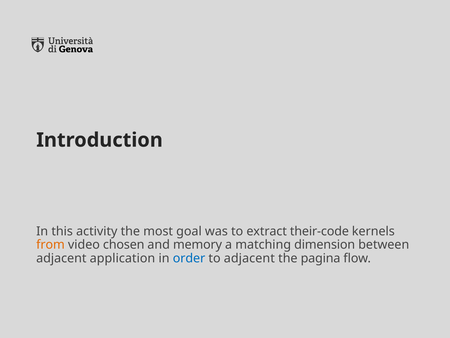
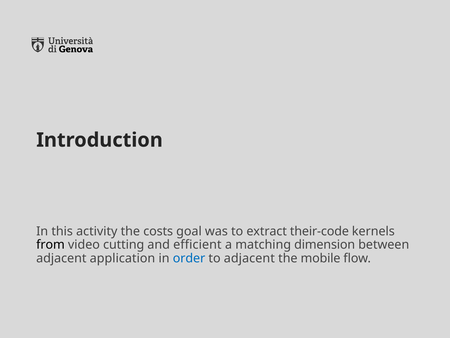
most: most -> costs
from colour: orange -> black
chosen: chosen -> cutting
memory: memory -> efficient
pagina: pagina -> mobile
